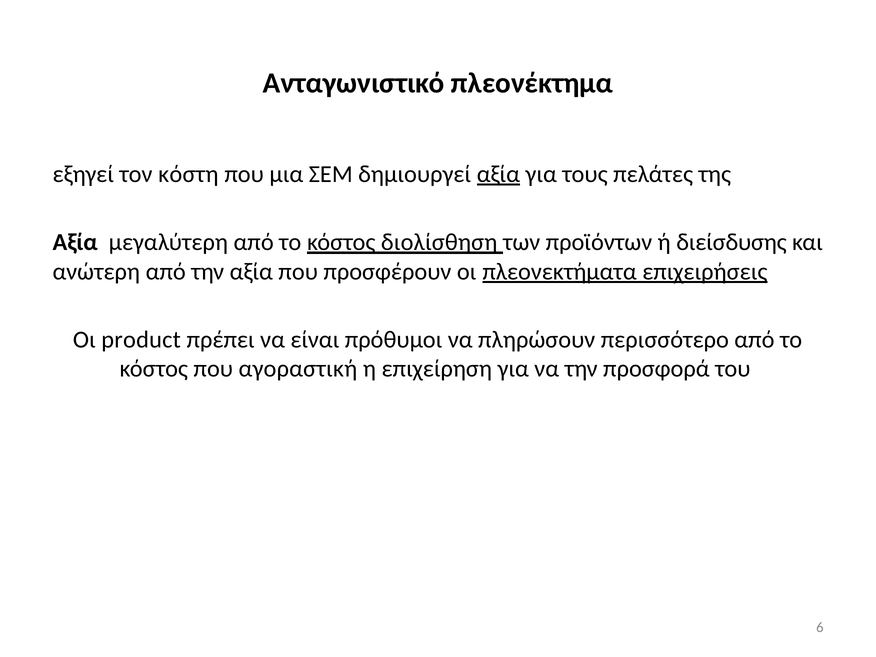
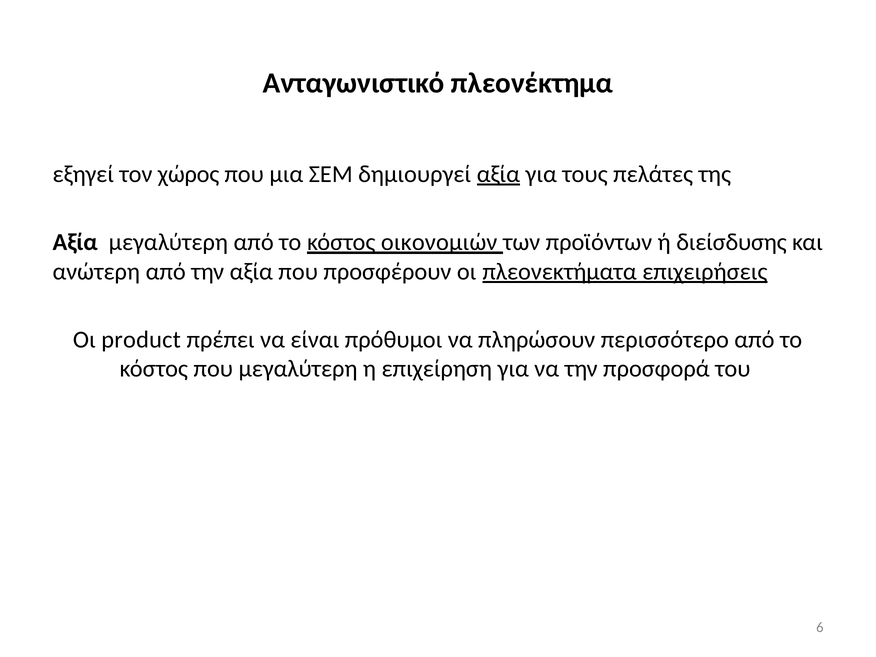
κόστη: κόστη -> χώρος
διολίσθηση: διολίσθηση -> οικονομιών
που αγοραστική: αγοραστική -> μεγαλύτερη
